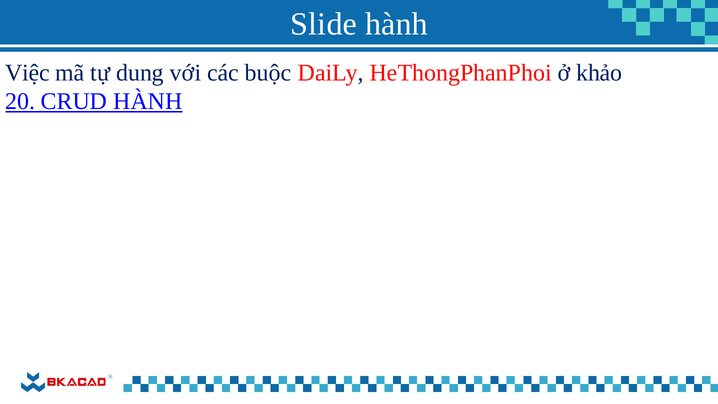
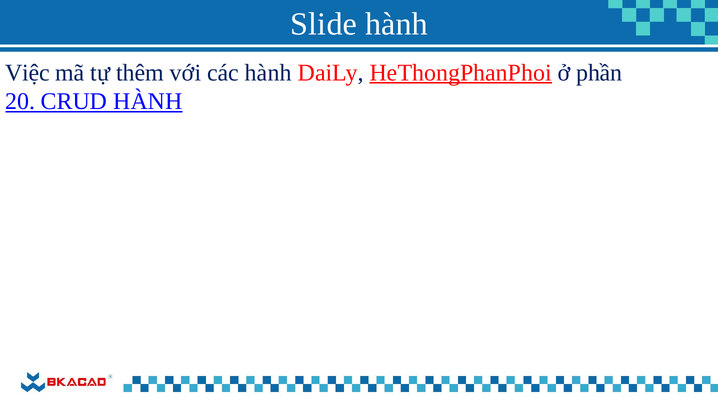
dung: dung -> thêm
các buộc: buộc -> hành
HeThongPhanPhoi underline: none -> present
khảo: khảo -> phần
